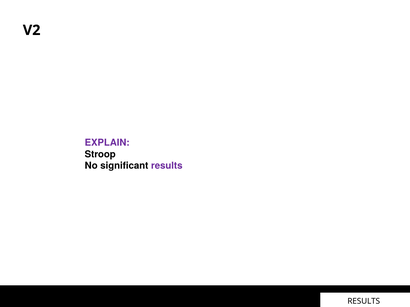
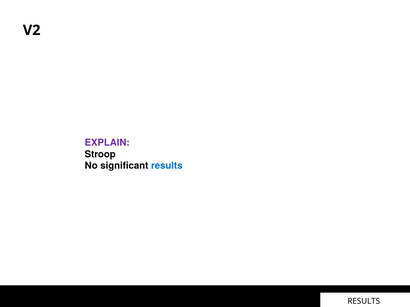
results at (167, 166) colour: purple -> blue
